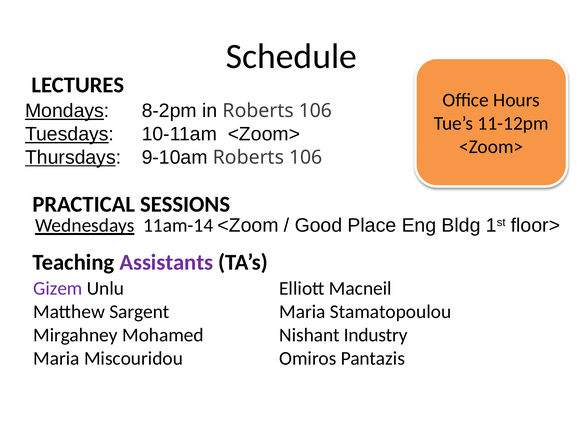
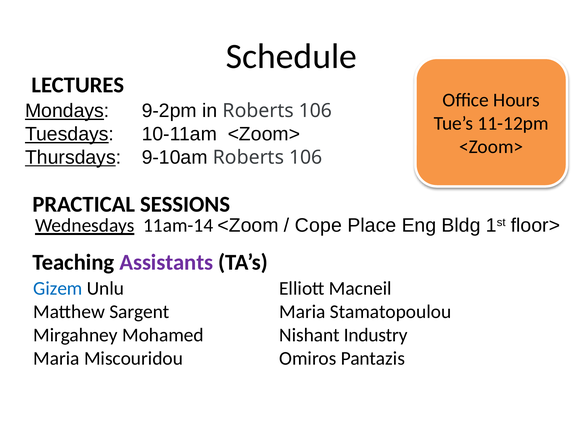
8-2pm: 8-2pm -> 9-2pm
Good: Good -> Cope
Gizem colour: purple -> blue
